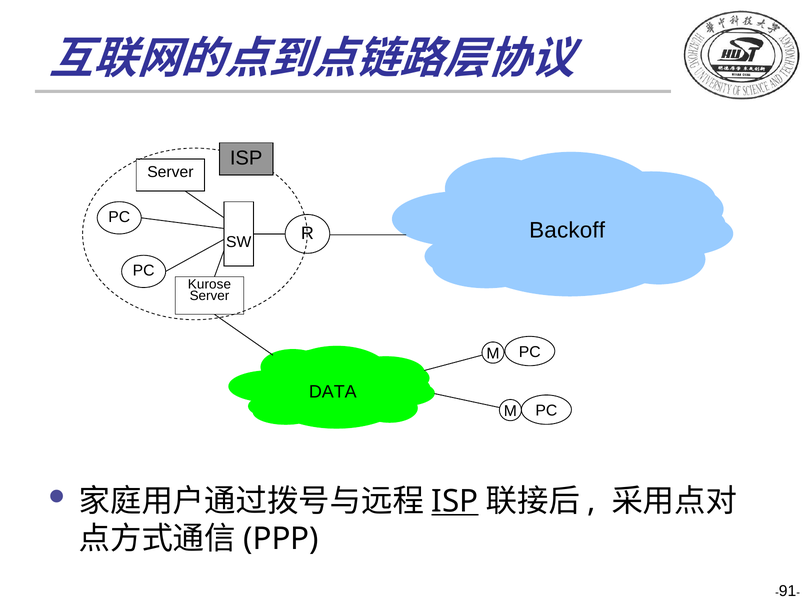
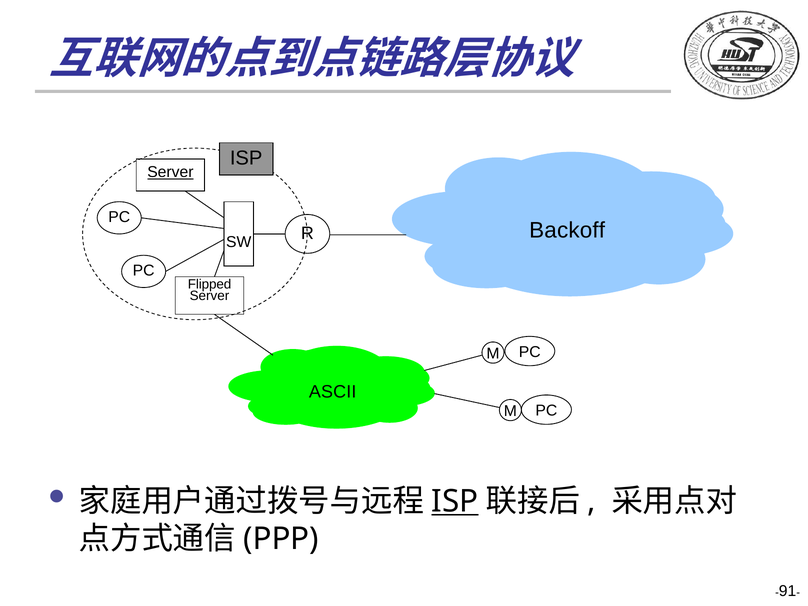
Server at (170, 172) underline: none -> present
Kurose: Kurose -> Flipped
DATA: DATA -> ASCII
